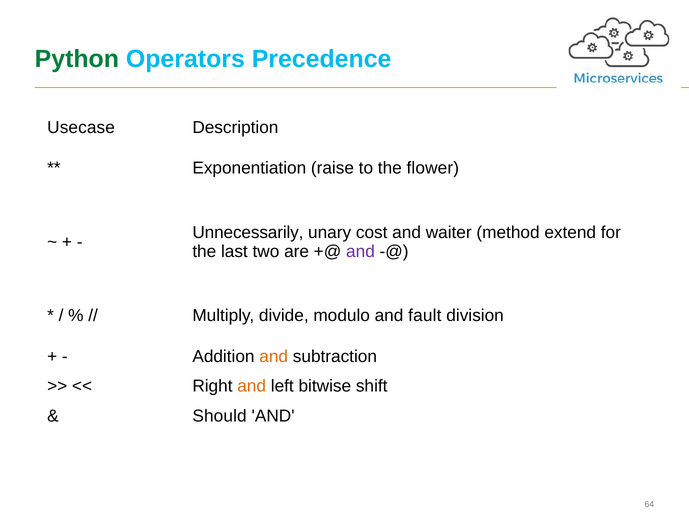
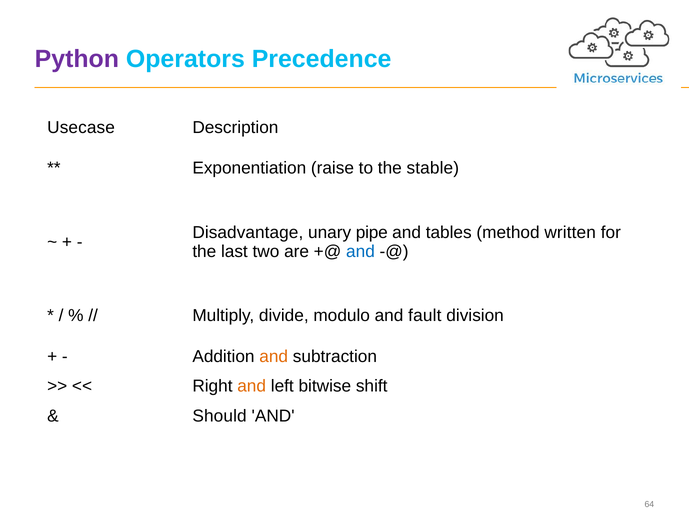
Python colour: green -> purple
flower: flower -> stable
Unnecessarily: Unnecessarily -> Disadvantage
cost: cost -> pipe
waiter: waiter -> tables
extend: extend -> written
and at (360, 252) colour: purple -> blue
